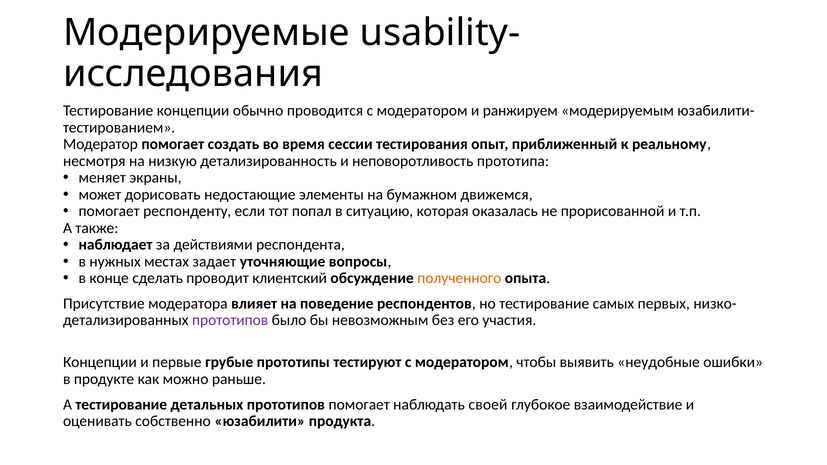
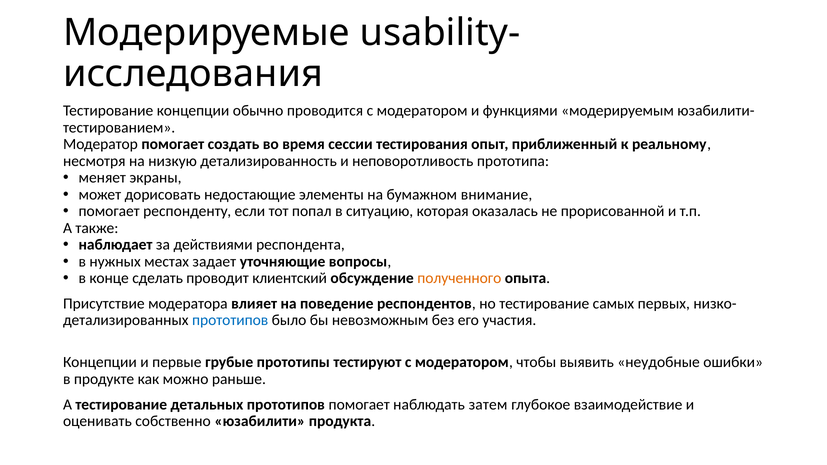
ранжируем: ранжируем -> функциями
движемся: движемся -> внимание
прототипов at (230, 320) colour: purple -> blue
своей: своей -> затем
